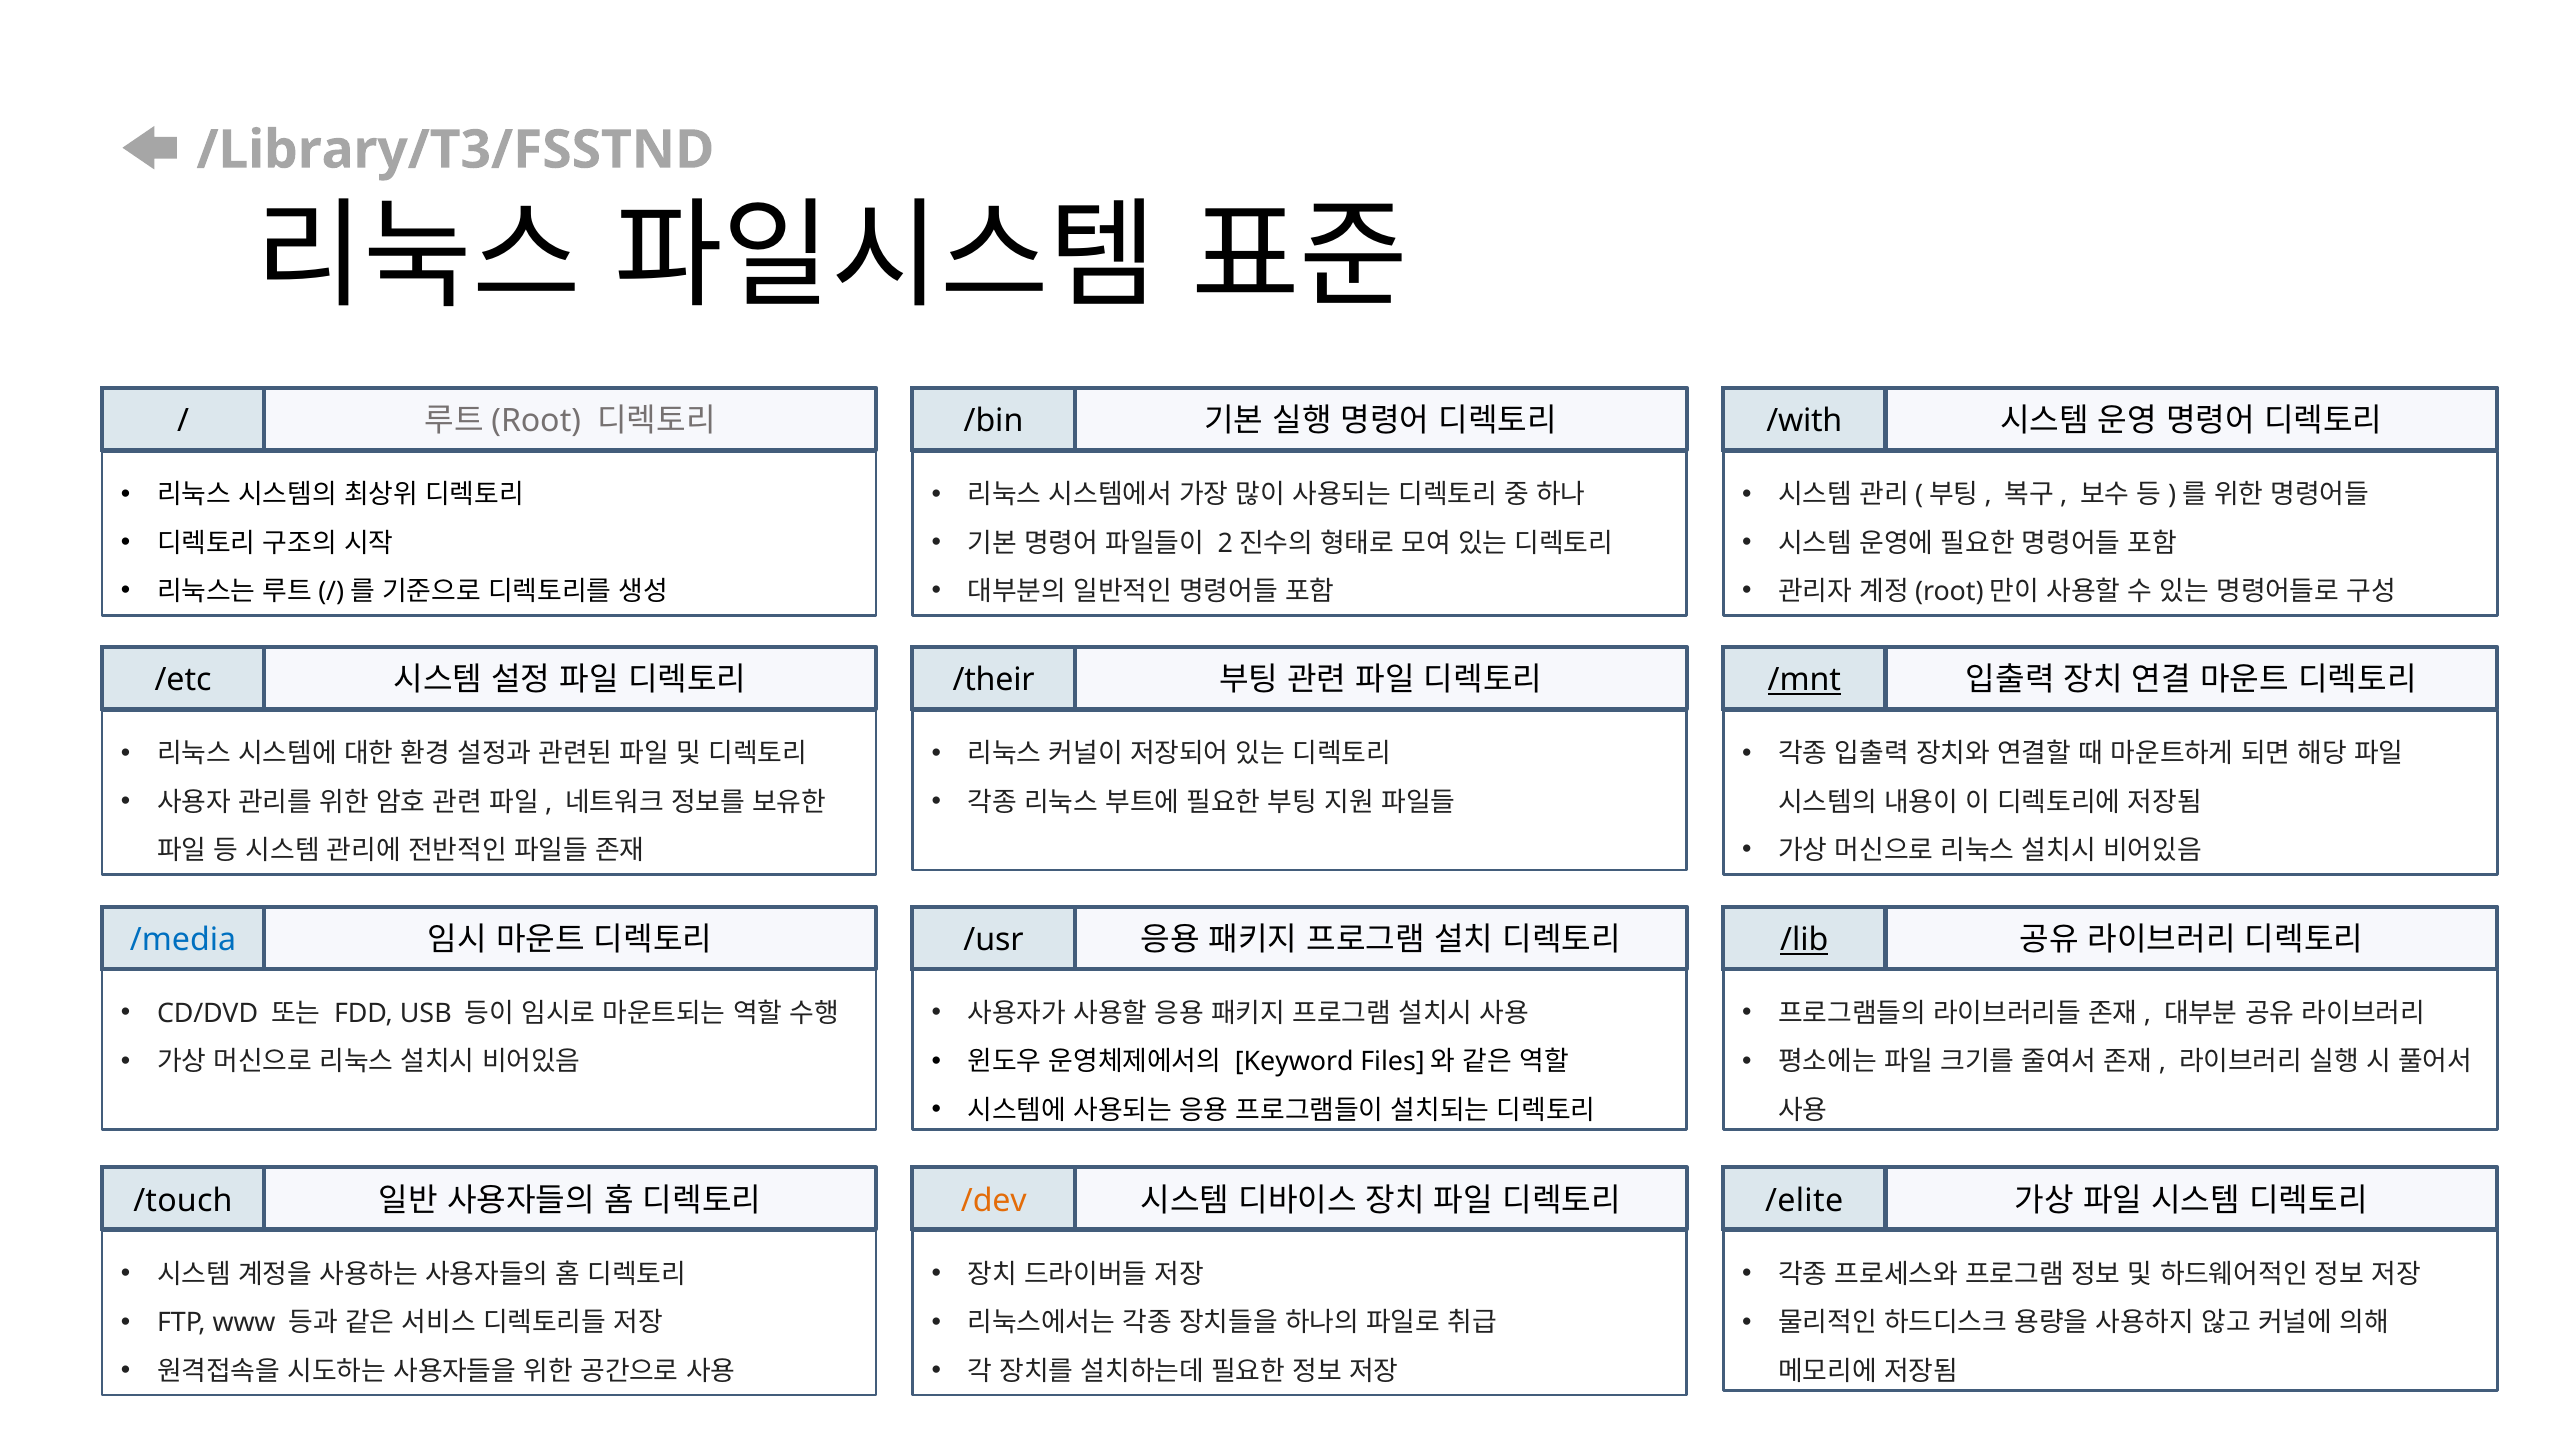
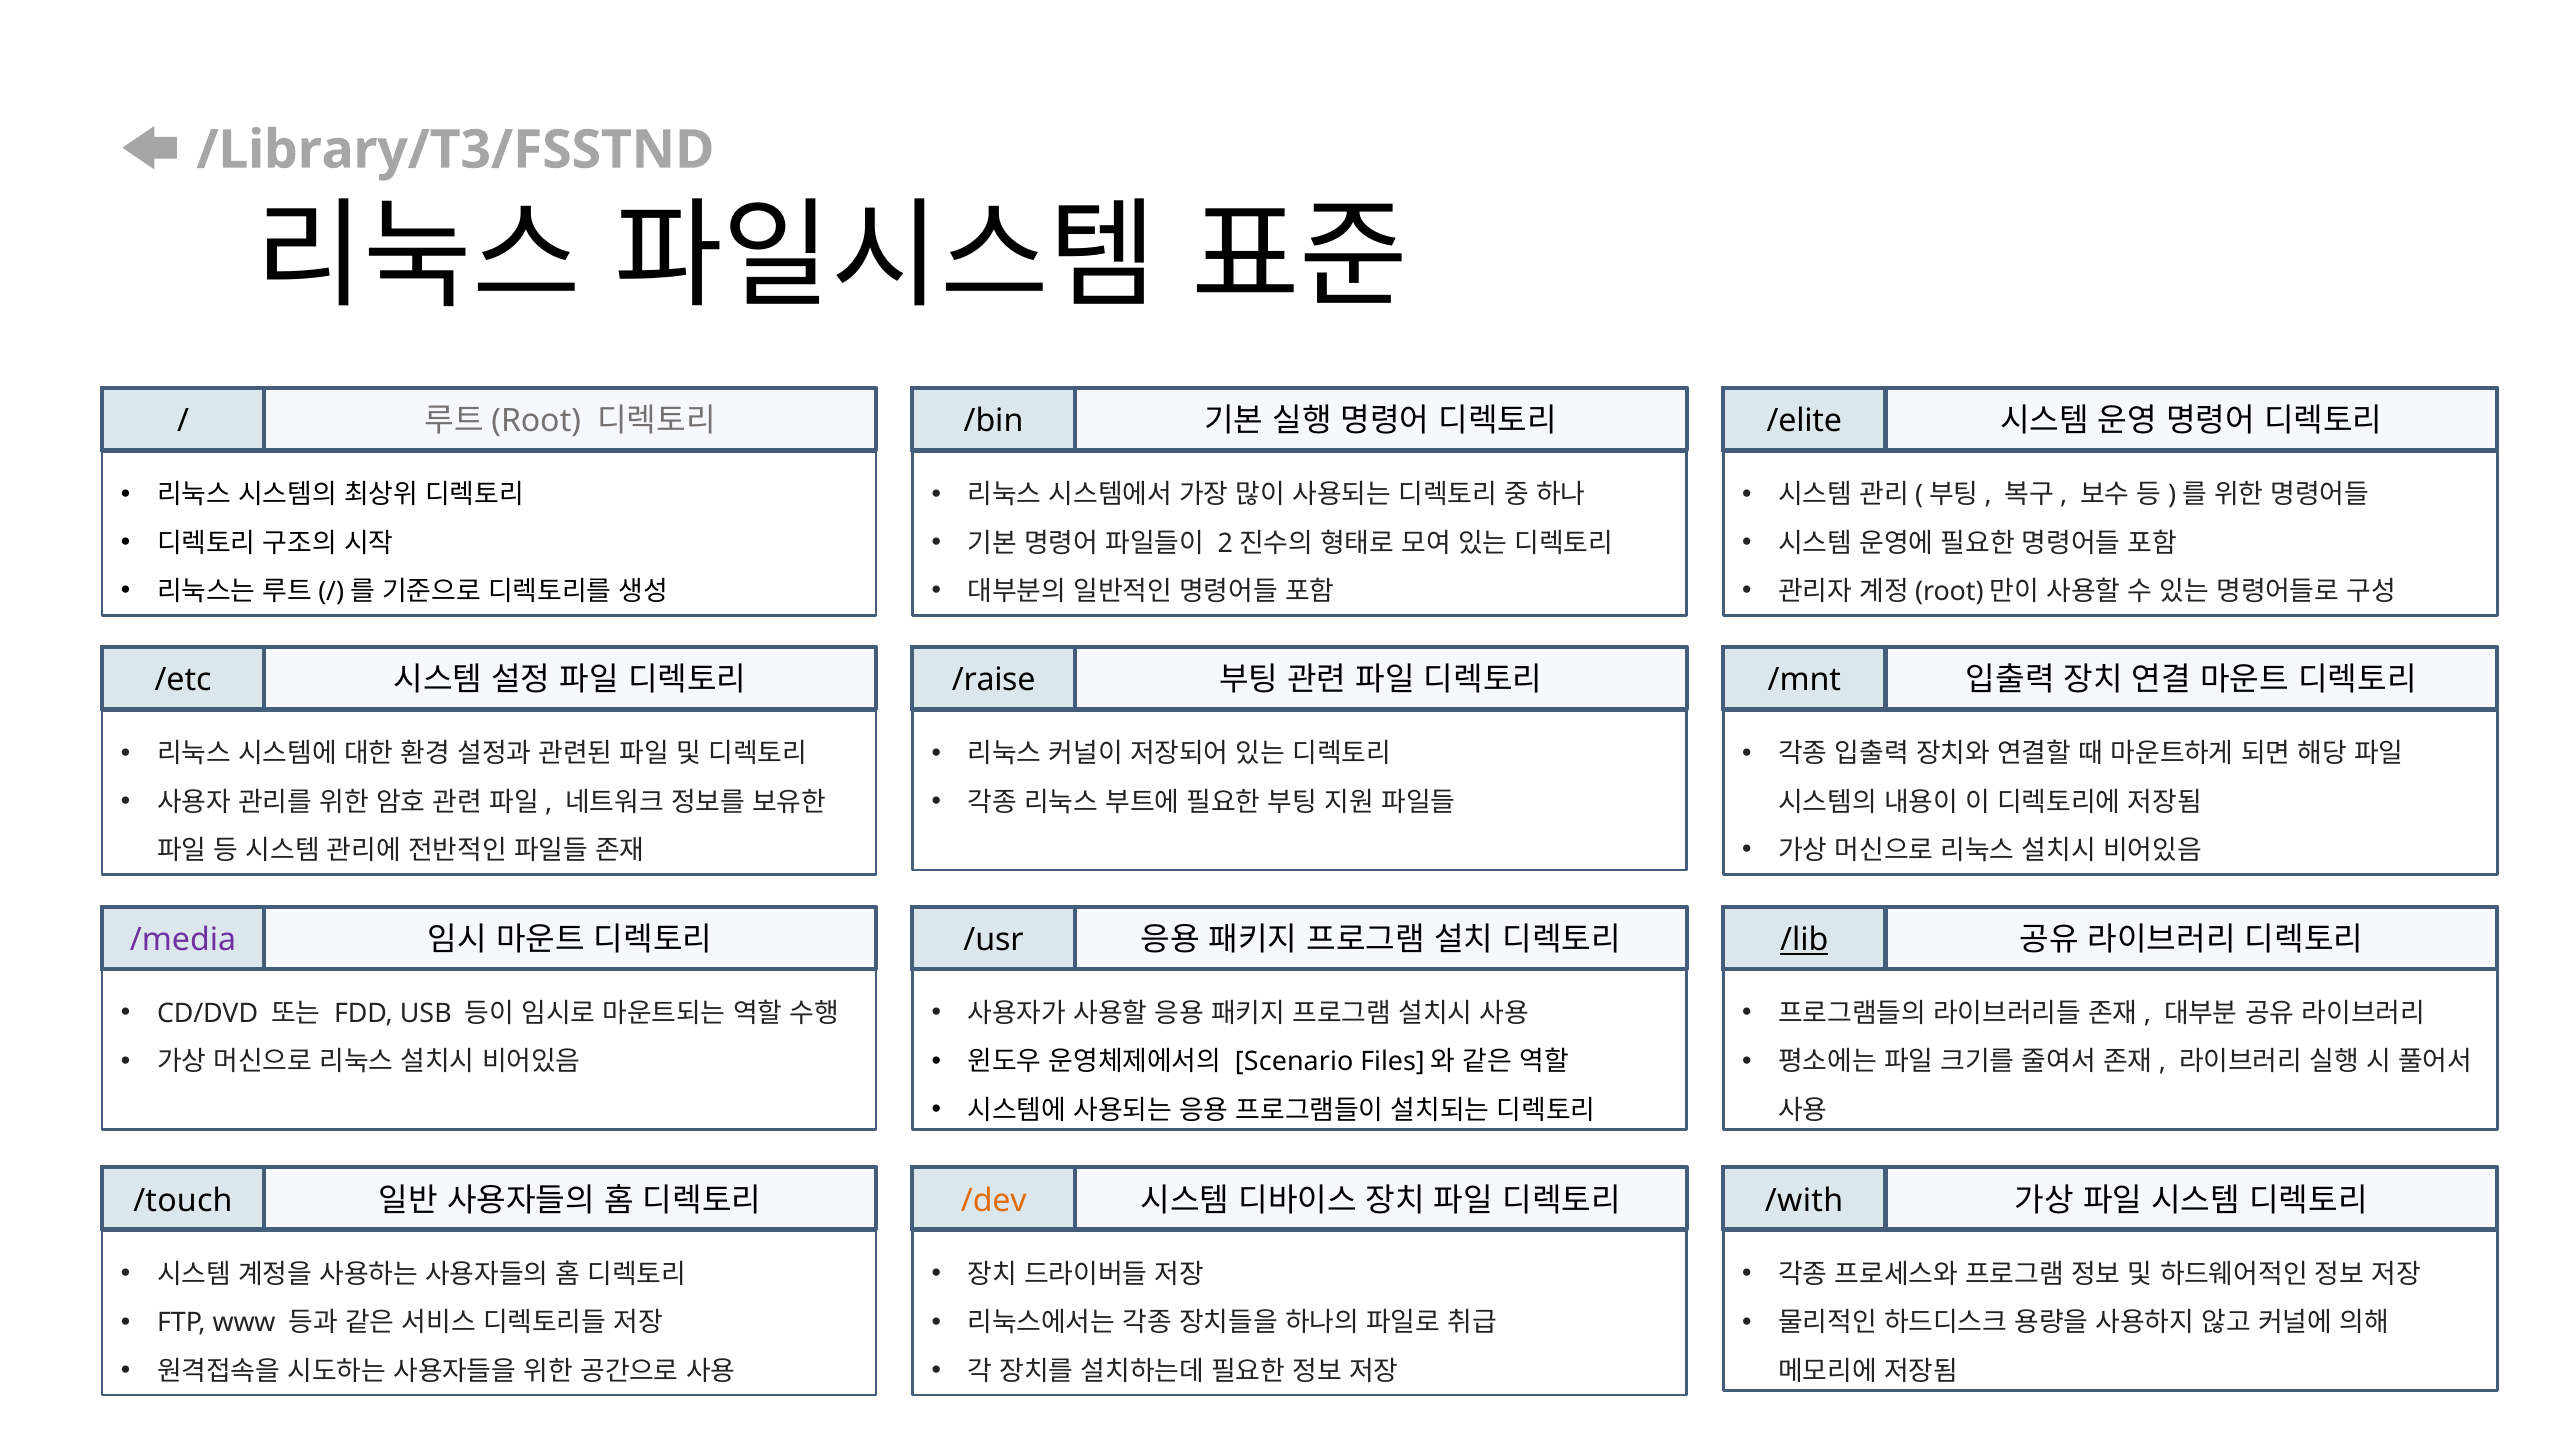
/with: /with -> /elite
/their: /their -> /raise
/mnt underline: present -> none
/media colour: blue -> purple
Keyword: Keyword -> Scenario
/elite: /elite -> /with
